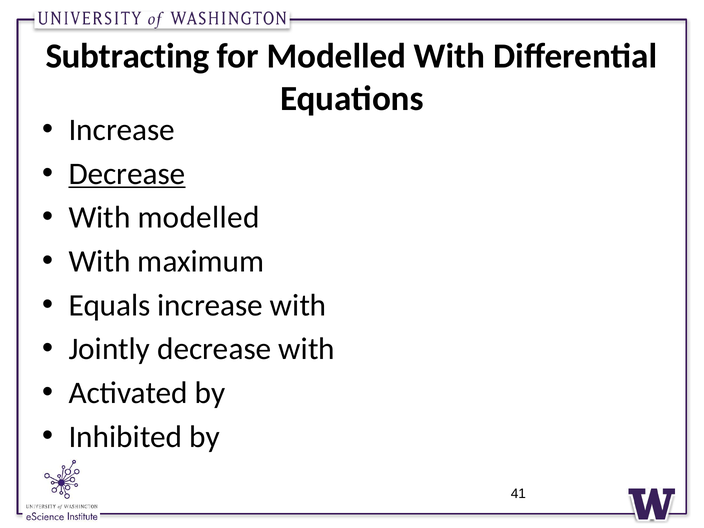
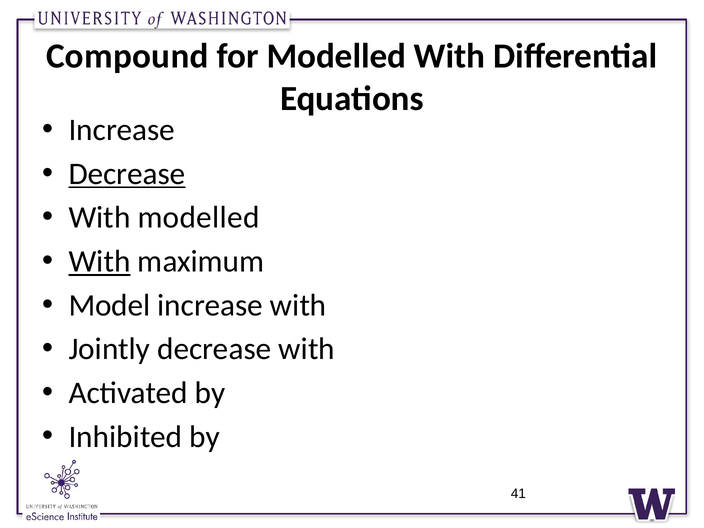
Subtracting: Subtracting -> Compound
With at (99, 261) underline: none -> present
Equals: Equals -> Model
